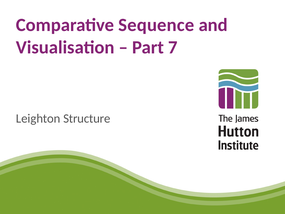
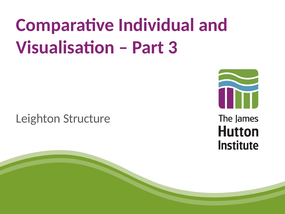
Sequence: Sequence -> Individual
7: 7 -> 3
